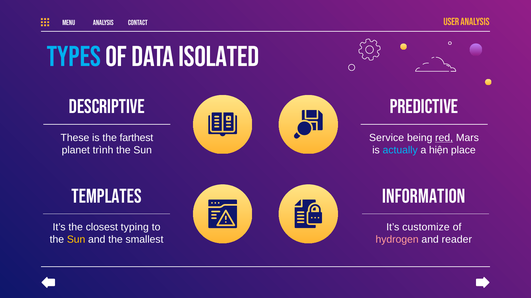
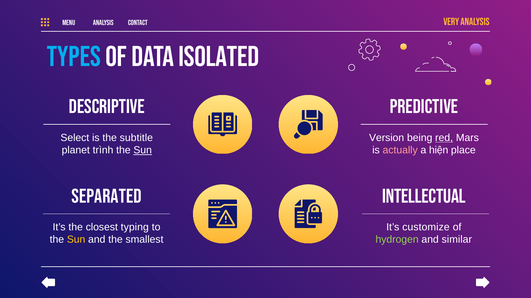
User: User -> Very
These: These -> Select
farthest: farthest -> subtitle
Service: Service -> Version
Sun at (143, 150) underline: none -> present
actually colour: light blue -> pink
TEMPLATES: TEMPLATES -> SEPARATED
INFORMATION: INFORMATION -> INTELLECTUAL
hydrogen colour: pink -> light green
reader: reader -> similar
